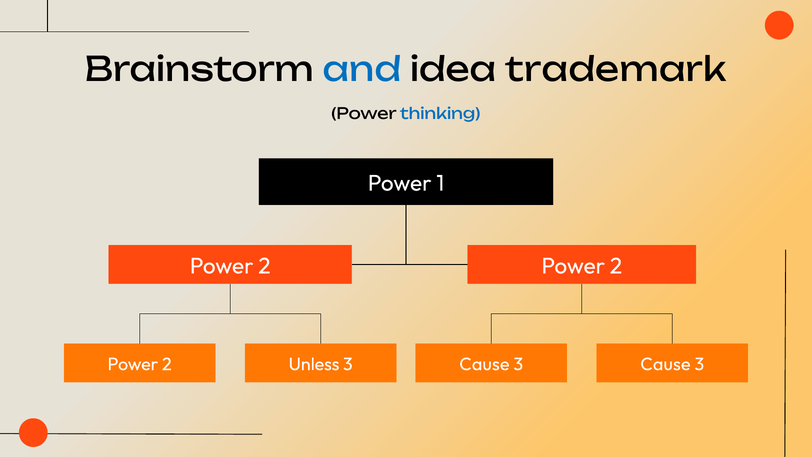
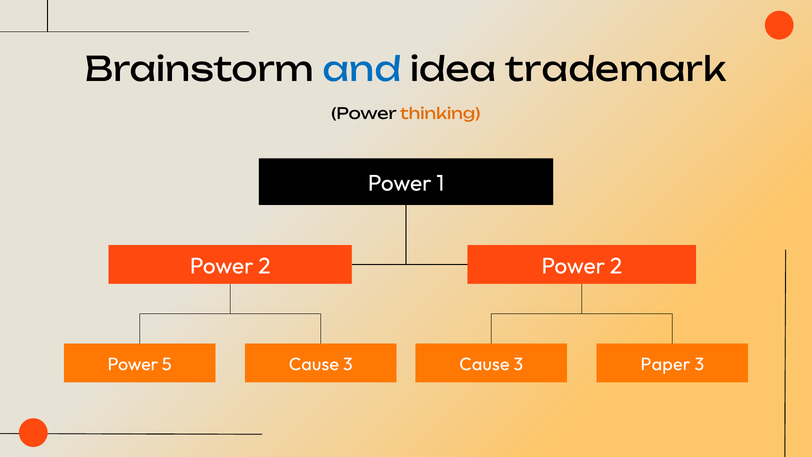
thinking colour: blue -> orange
2 at (167, 364): 2 -> 5
Unless at (314, 364): Unless -> Cause
Cause at (665, 364): Cause -> Paper
